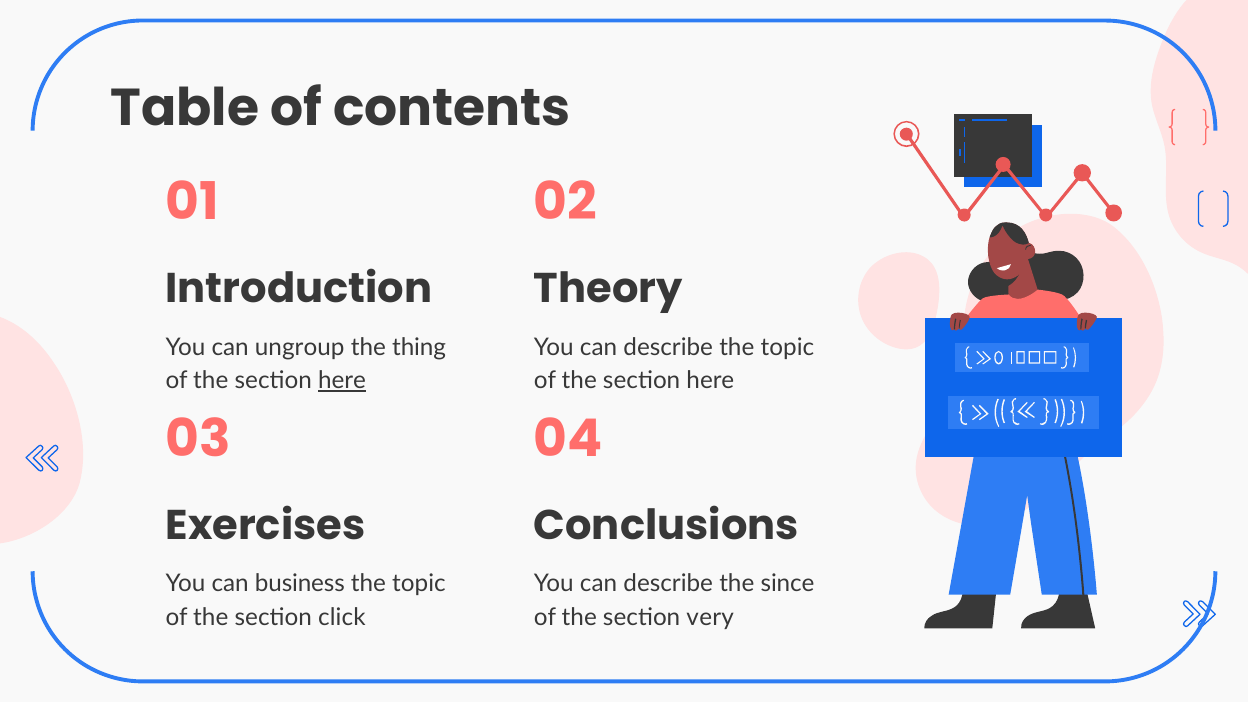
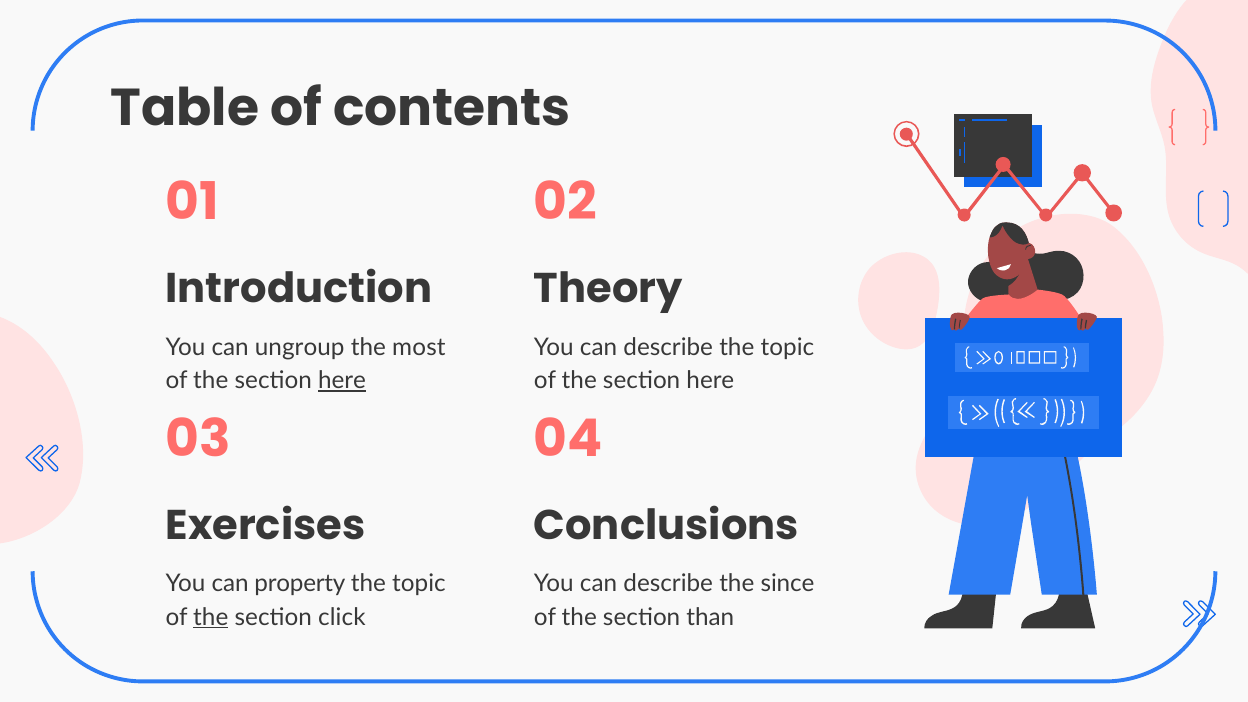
thing: thing -> most
business: business -> property
the at (211, 617) underline: none -> present
very: very -> than
